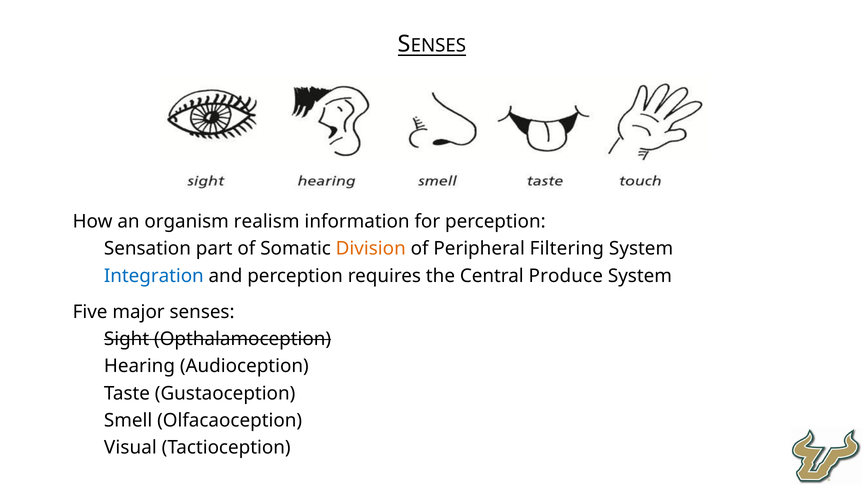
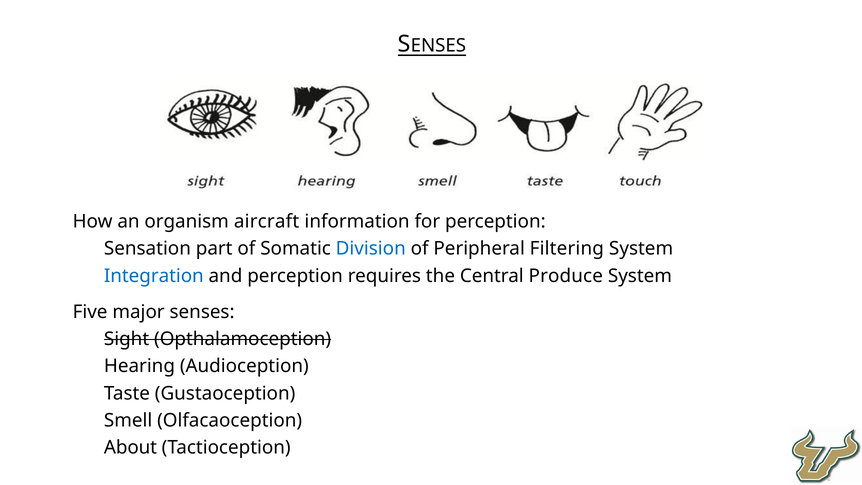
realism: realism -> aircraft
Division colour: orange -> blue
Visual: Visual -> About
